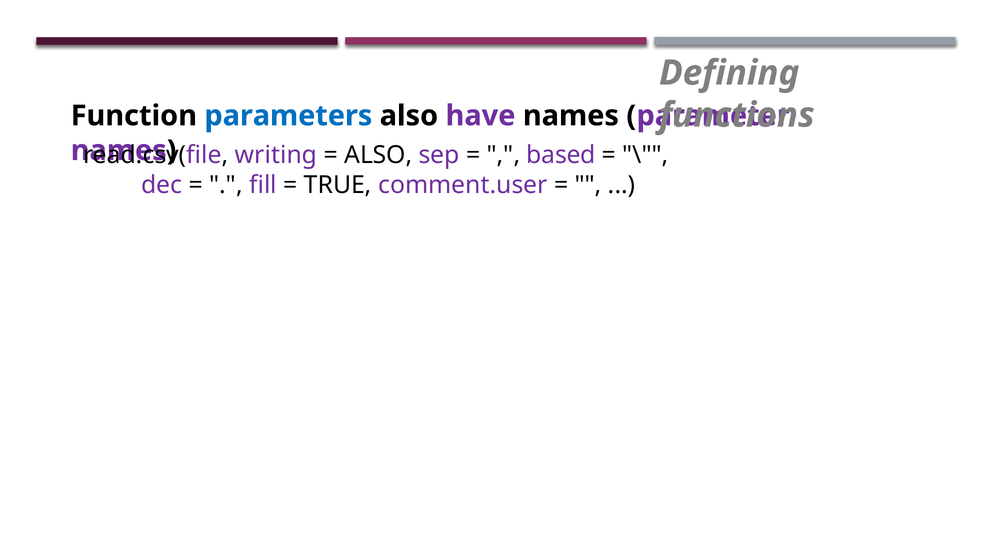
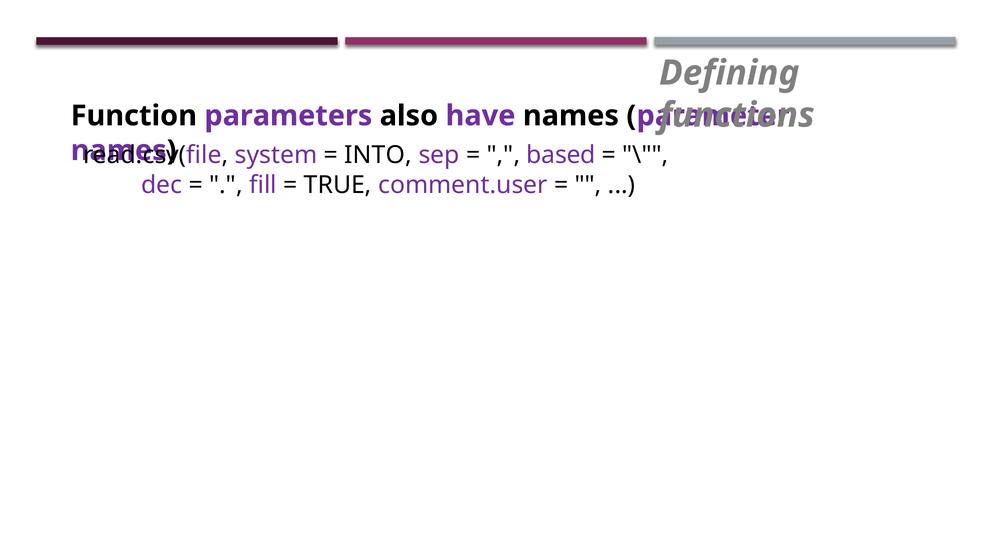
parameters colour: blue -> purple
writing: writing -> system
ALSO at (378, 155): ALSO -> INTO
